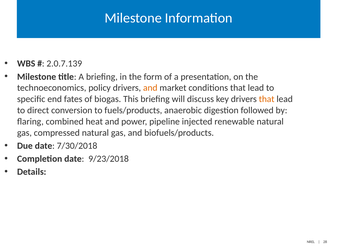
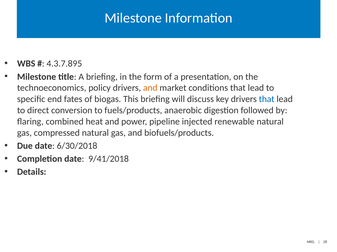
2.0.7.139: 2.0.7.139 -> 4.3.7.895
that at (267, 99) colour: orange -> blue
7/30/2018: 7/30/2018 -> 6/30/2018
9/23/2018: 9/23/2018 -> 9/41/2018
